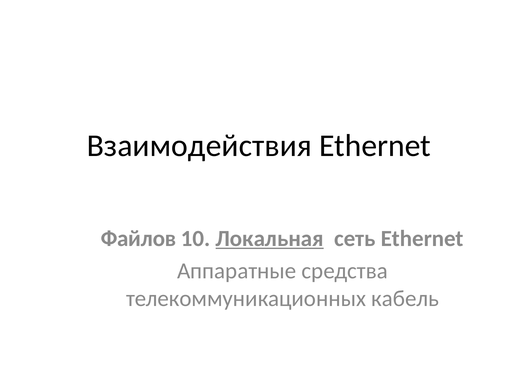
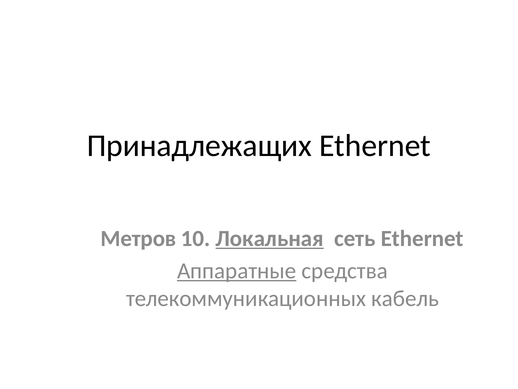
Взаимодействия: Взаимодействия -> Принадлежащих
Файлов: Файлов -> Метров
Аппаратные underline: none -> present
